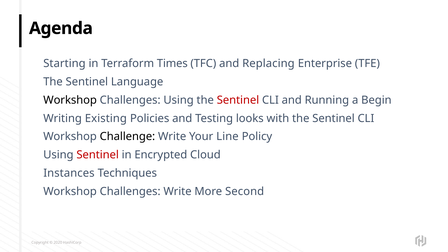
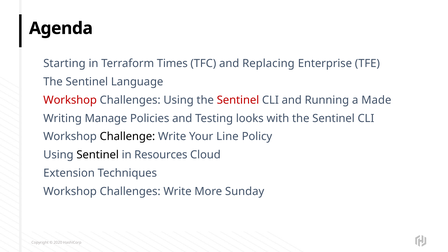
Workshop at (70, 100) colour: black -> red
Begin: Begin -> Made
Existing: Existing -> Manage
Sentinel at (98, 155) colour: red -> black
Encrypted: Encrypted -> Resources
Instances: Instances -> Extension
Second: Second -> Sunday
